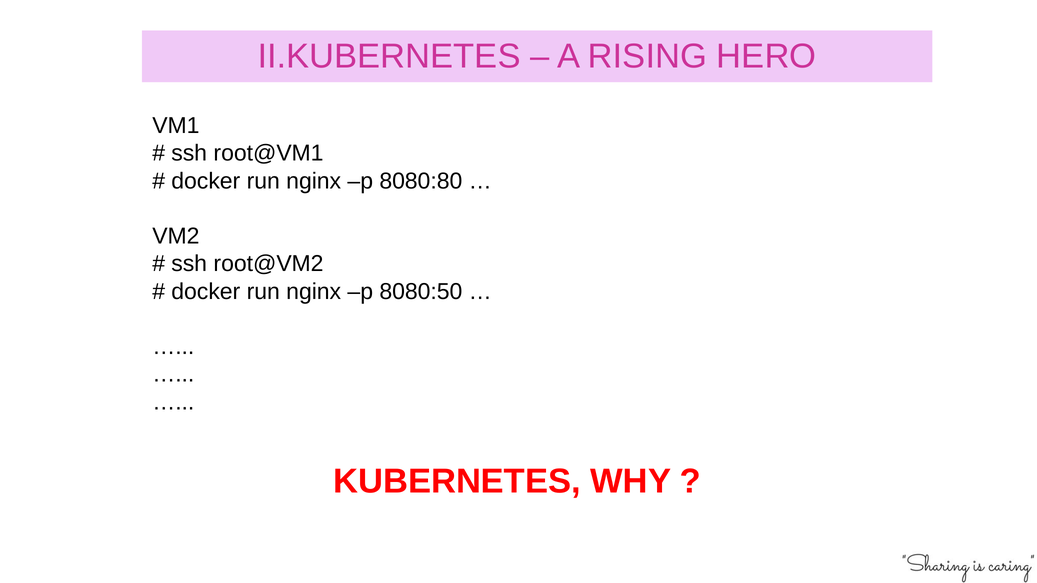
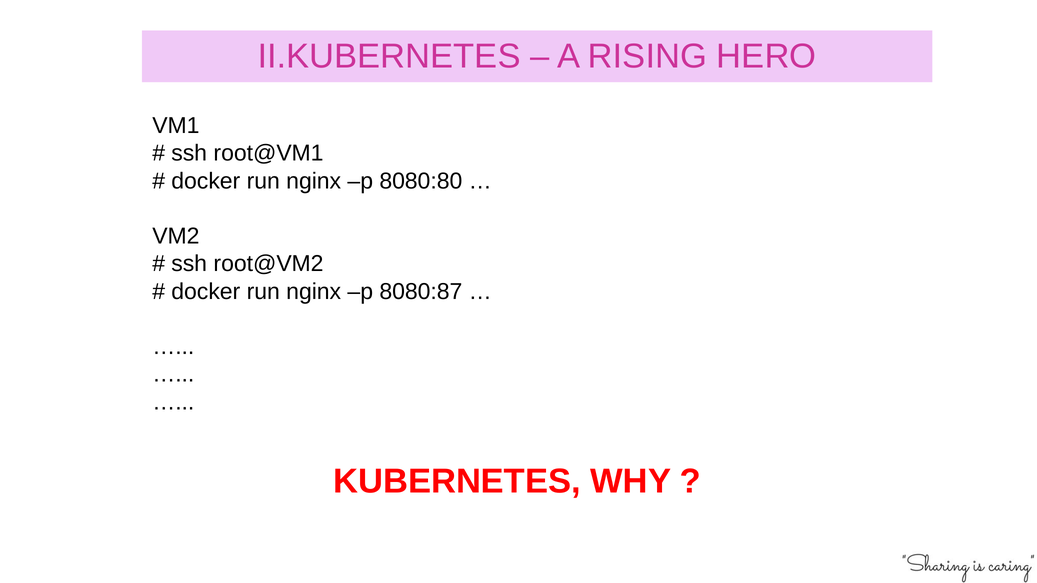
8080:50: 8080:50 -> 8080:87
